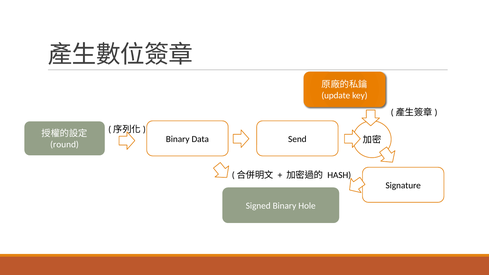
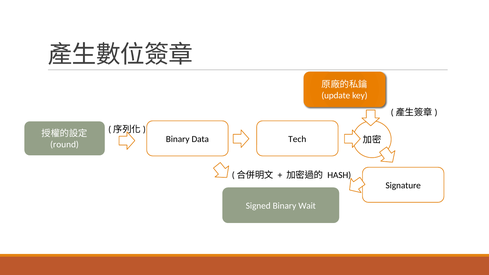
Send: Send -> Tech
Hole: Hole -> Wait
